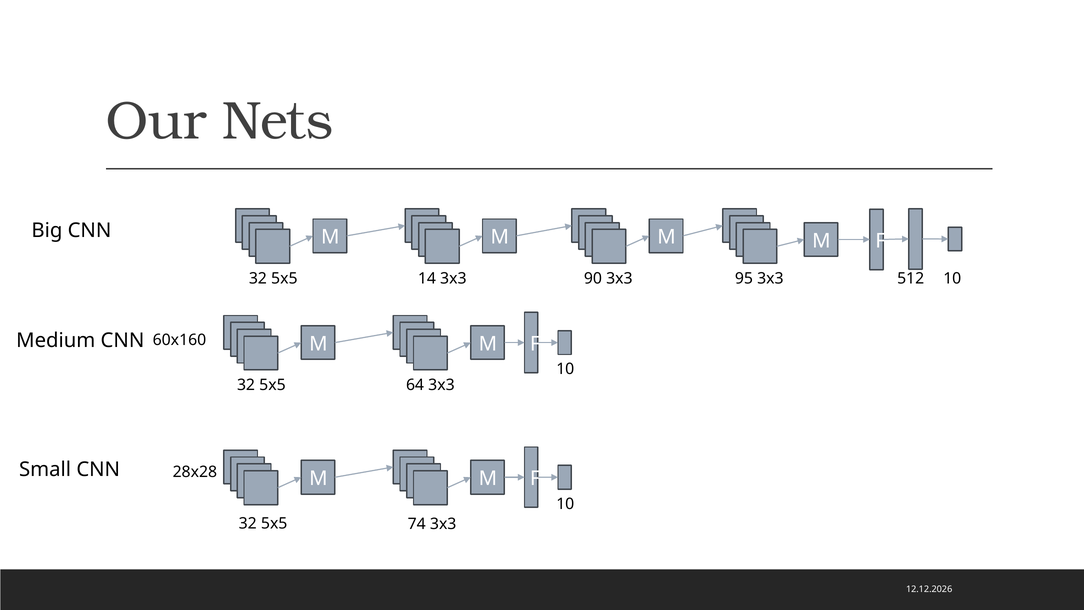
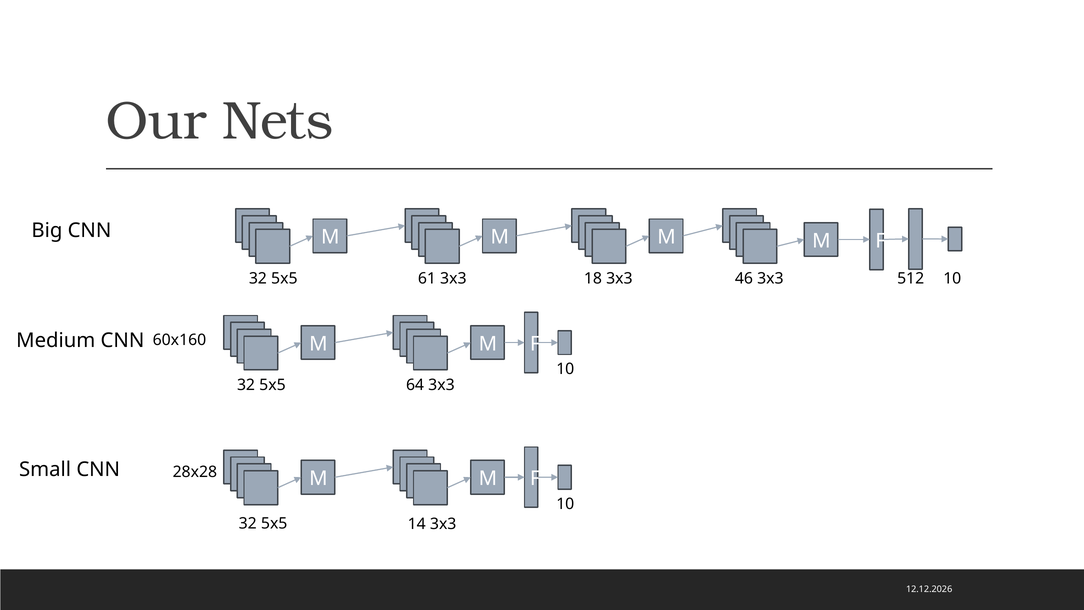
14: 14 -> 61
90: 90 -> 18
95: 95 -> 46
74: 74 -> 14
